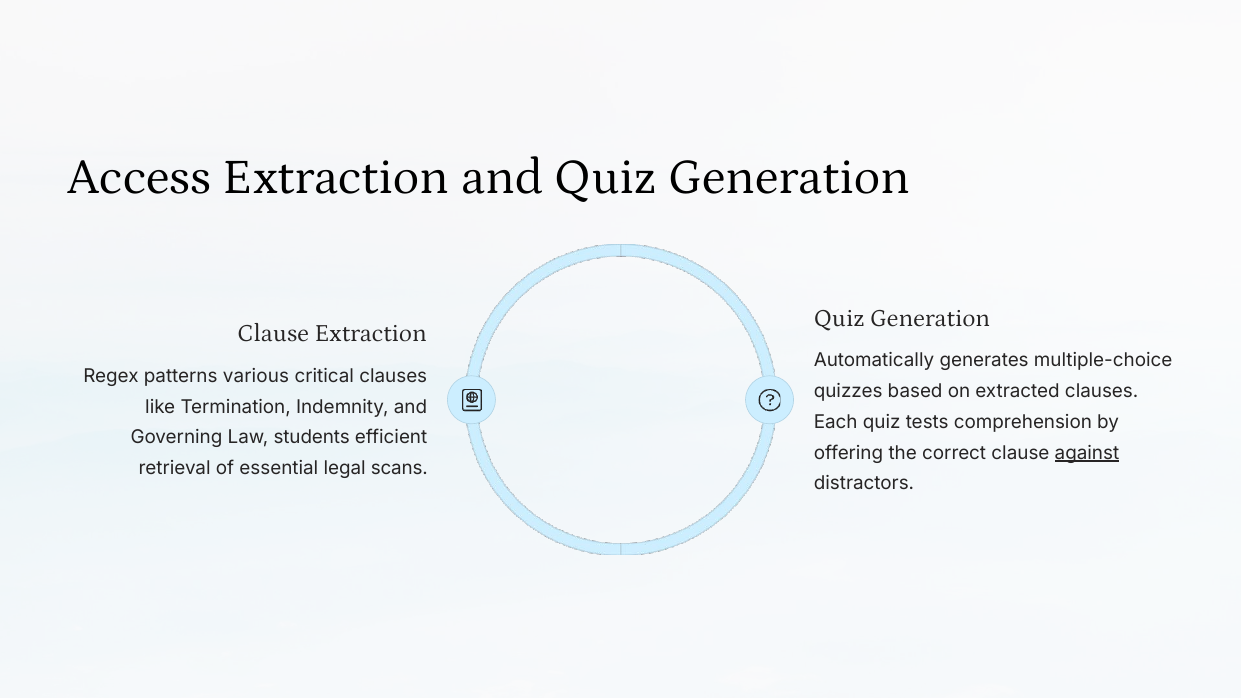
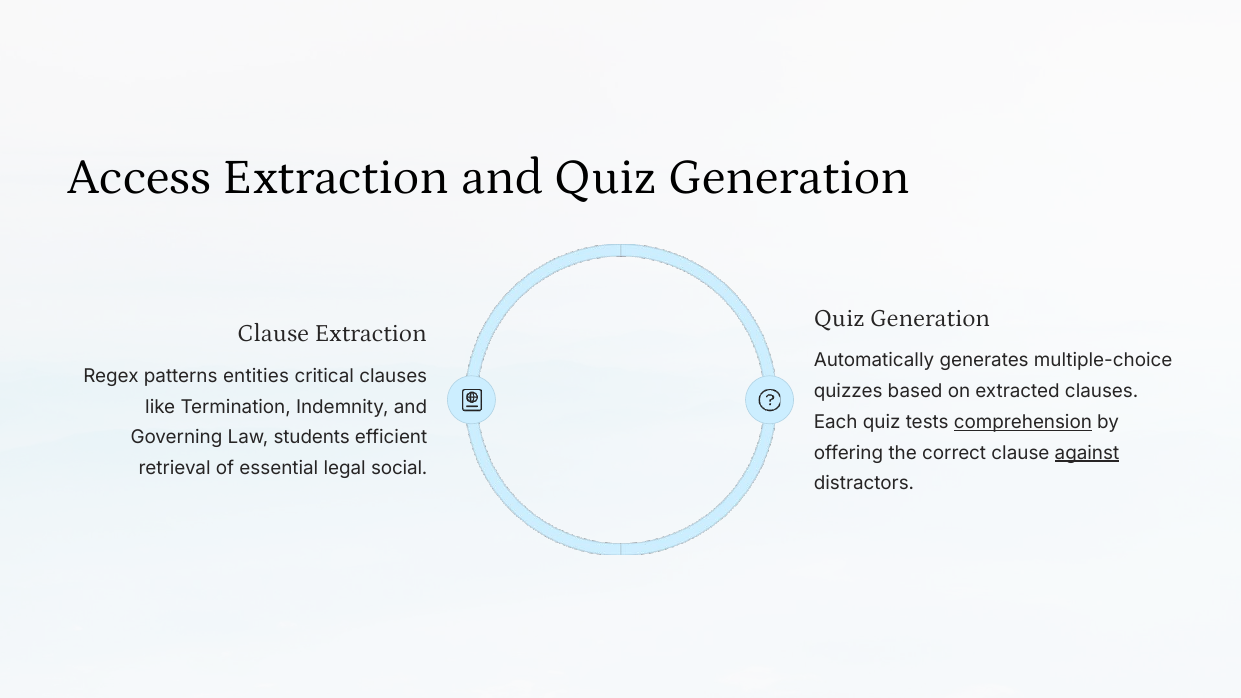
various: various -> entities
comprehension underline: none -> present
scans: scans -> social
